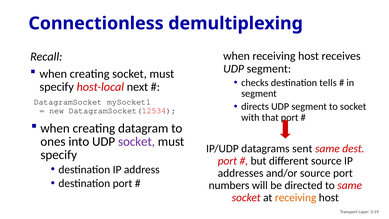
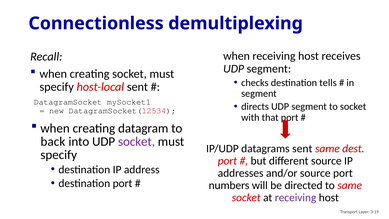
host-local next: next -> sent
ones: ones -> back
receiving at (296, 198) colour: orange -> purple
